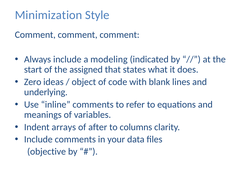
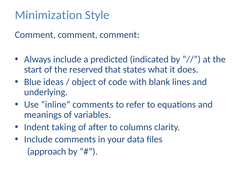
modeling: modeling -> predicted
assigned: assigned -> reserved
Zero: Zero -> Blue
arrays: arrays -> taking
objective: objective -> approach
